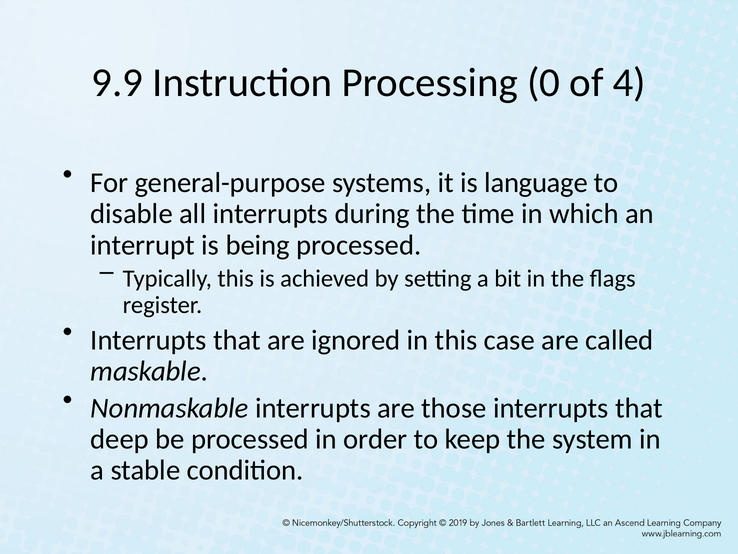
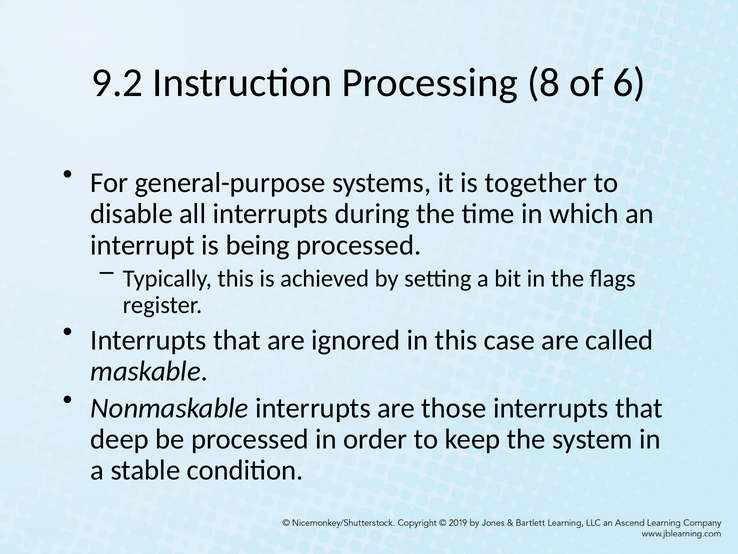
9.9: 9.9 -> 9.2
0: 0 -> 8
4: 4 -> 6
language: language -> together
